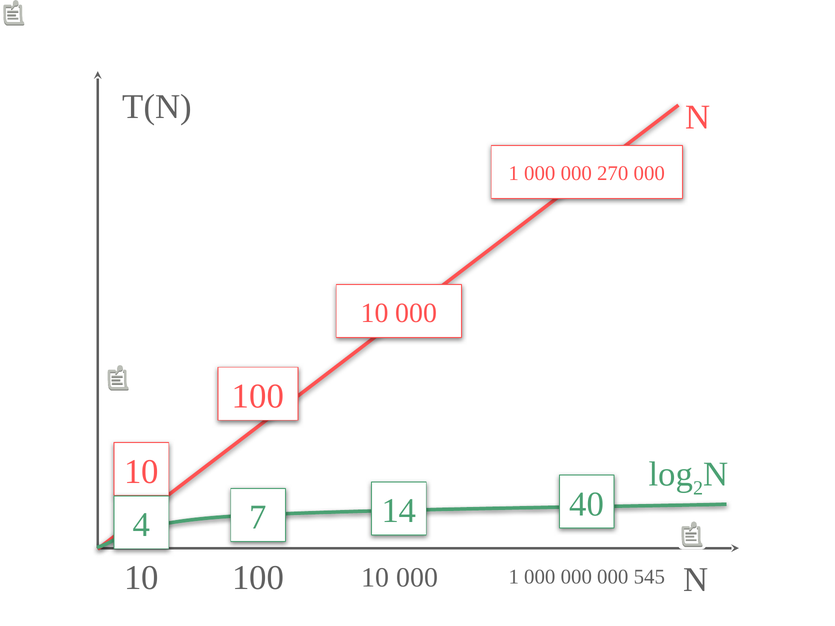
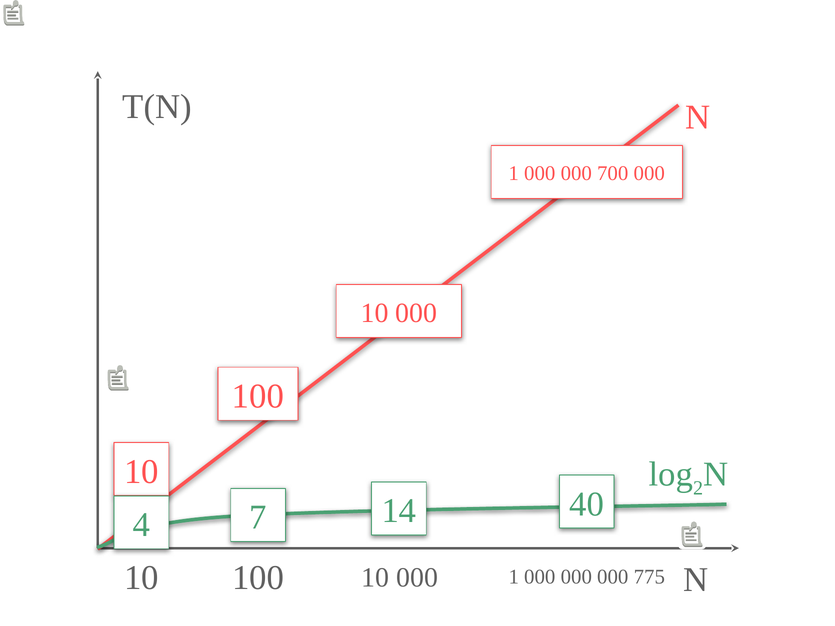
270: 270 -> 700
545: 545 -> 775
